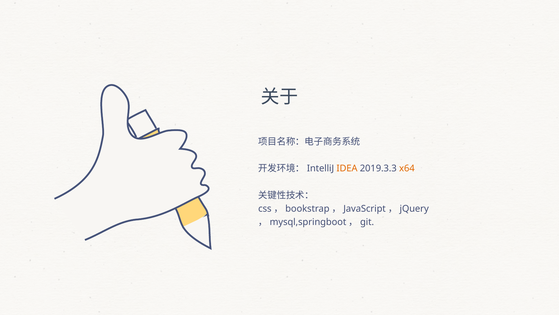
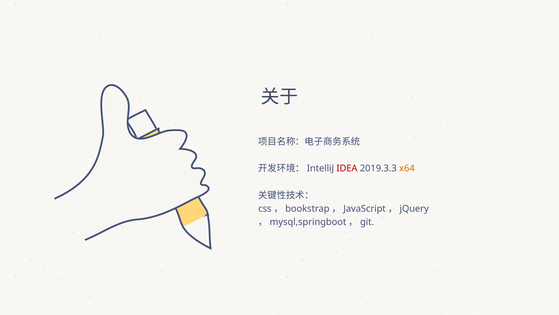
IDEA colour: orange -> red
